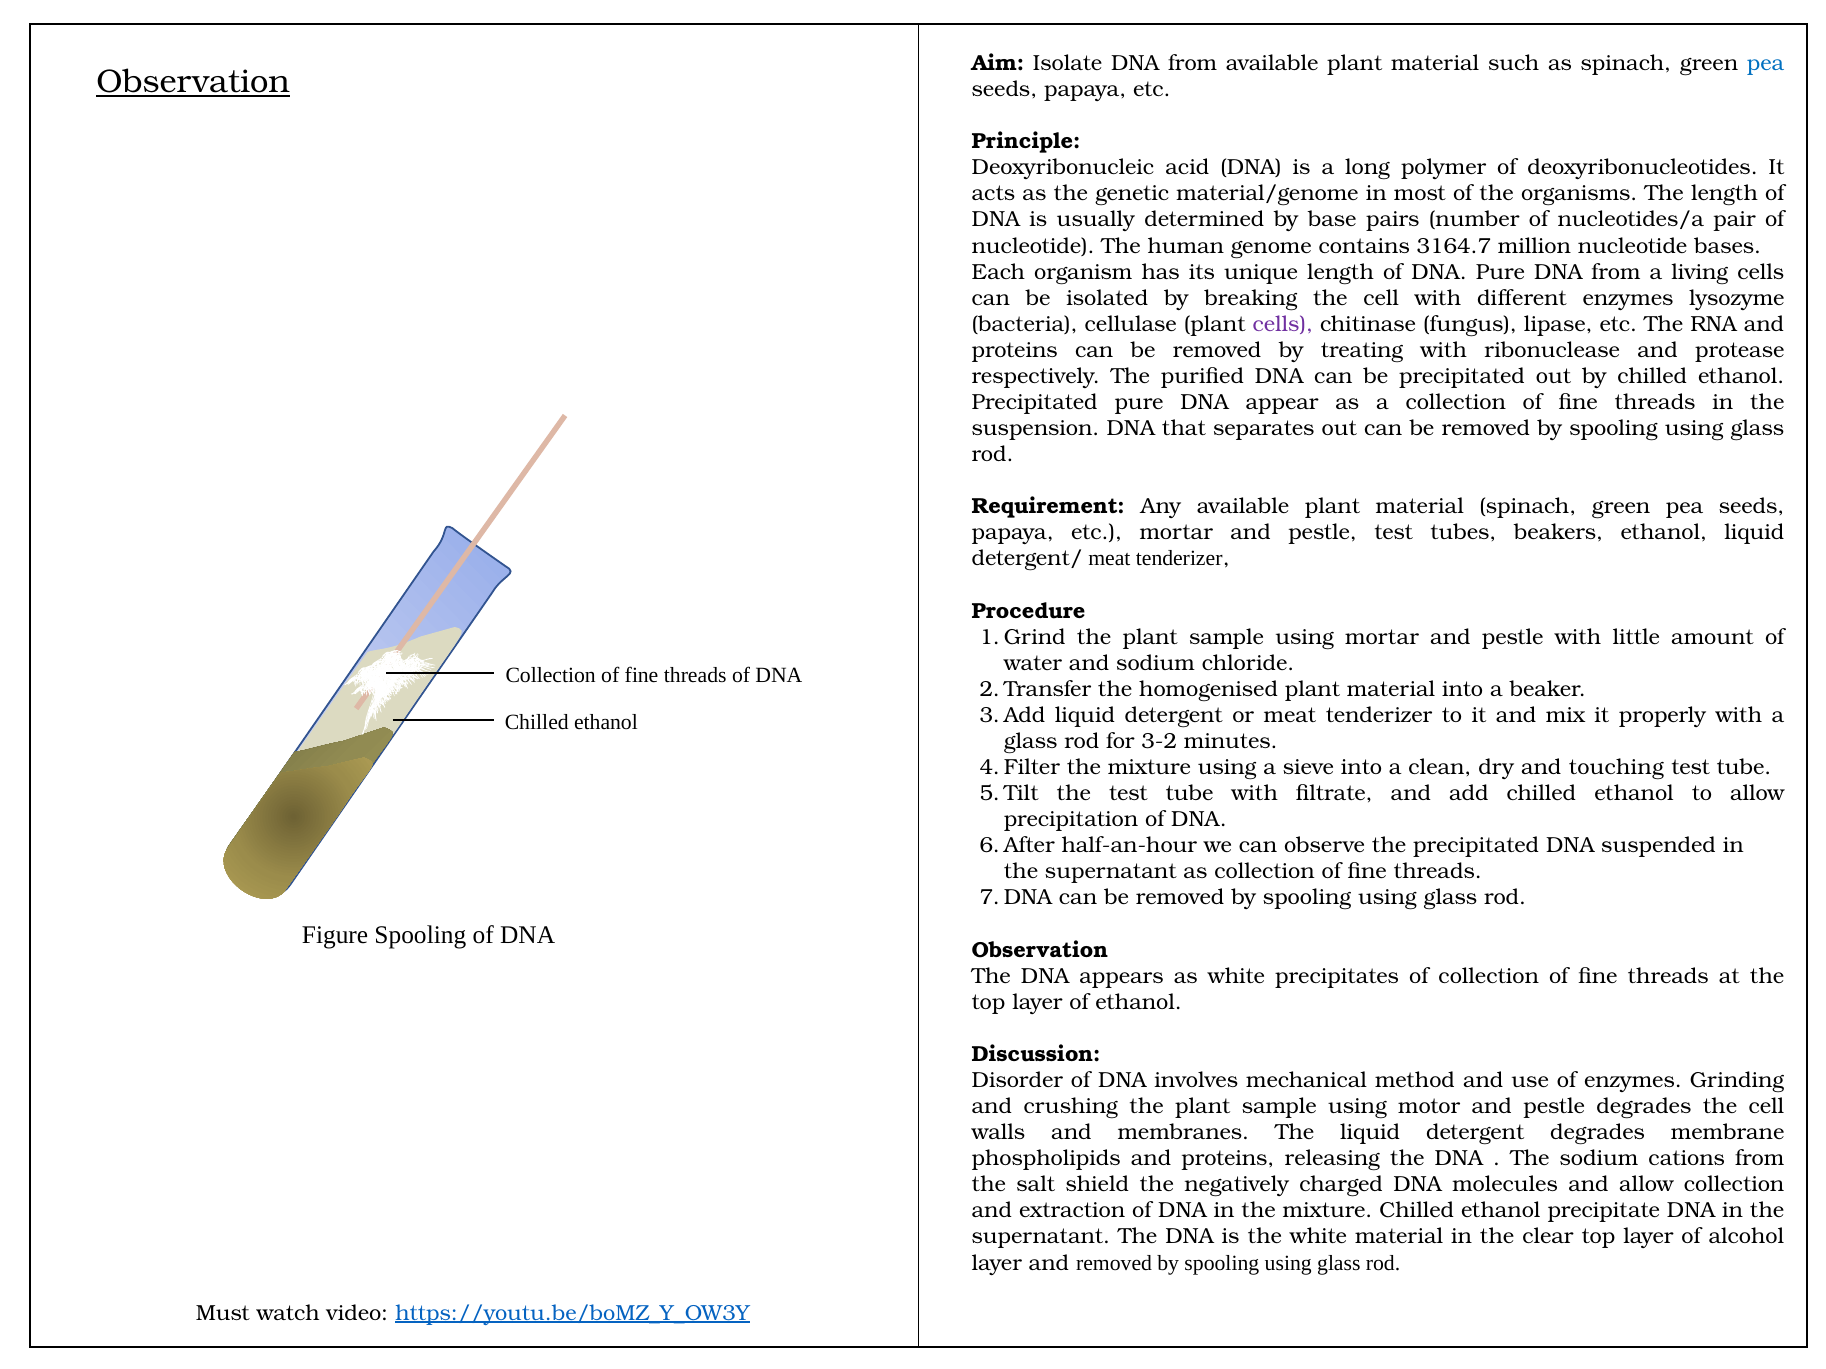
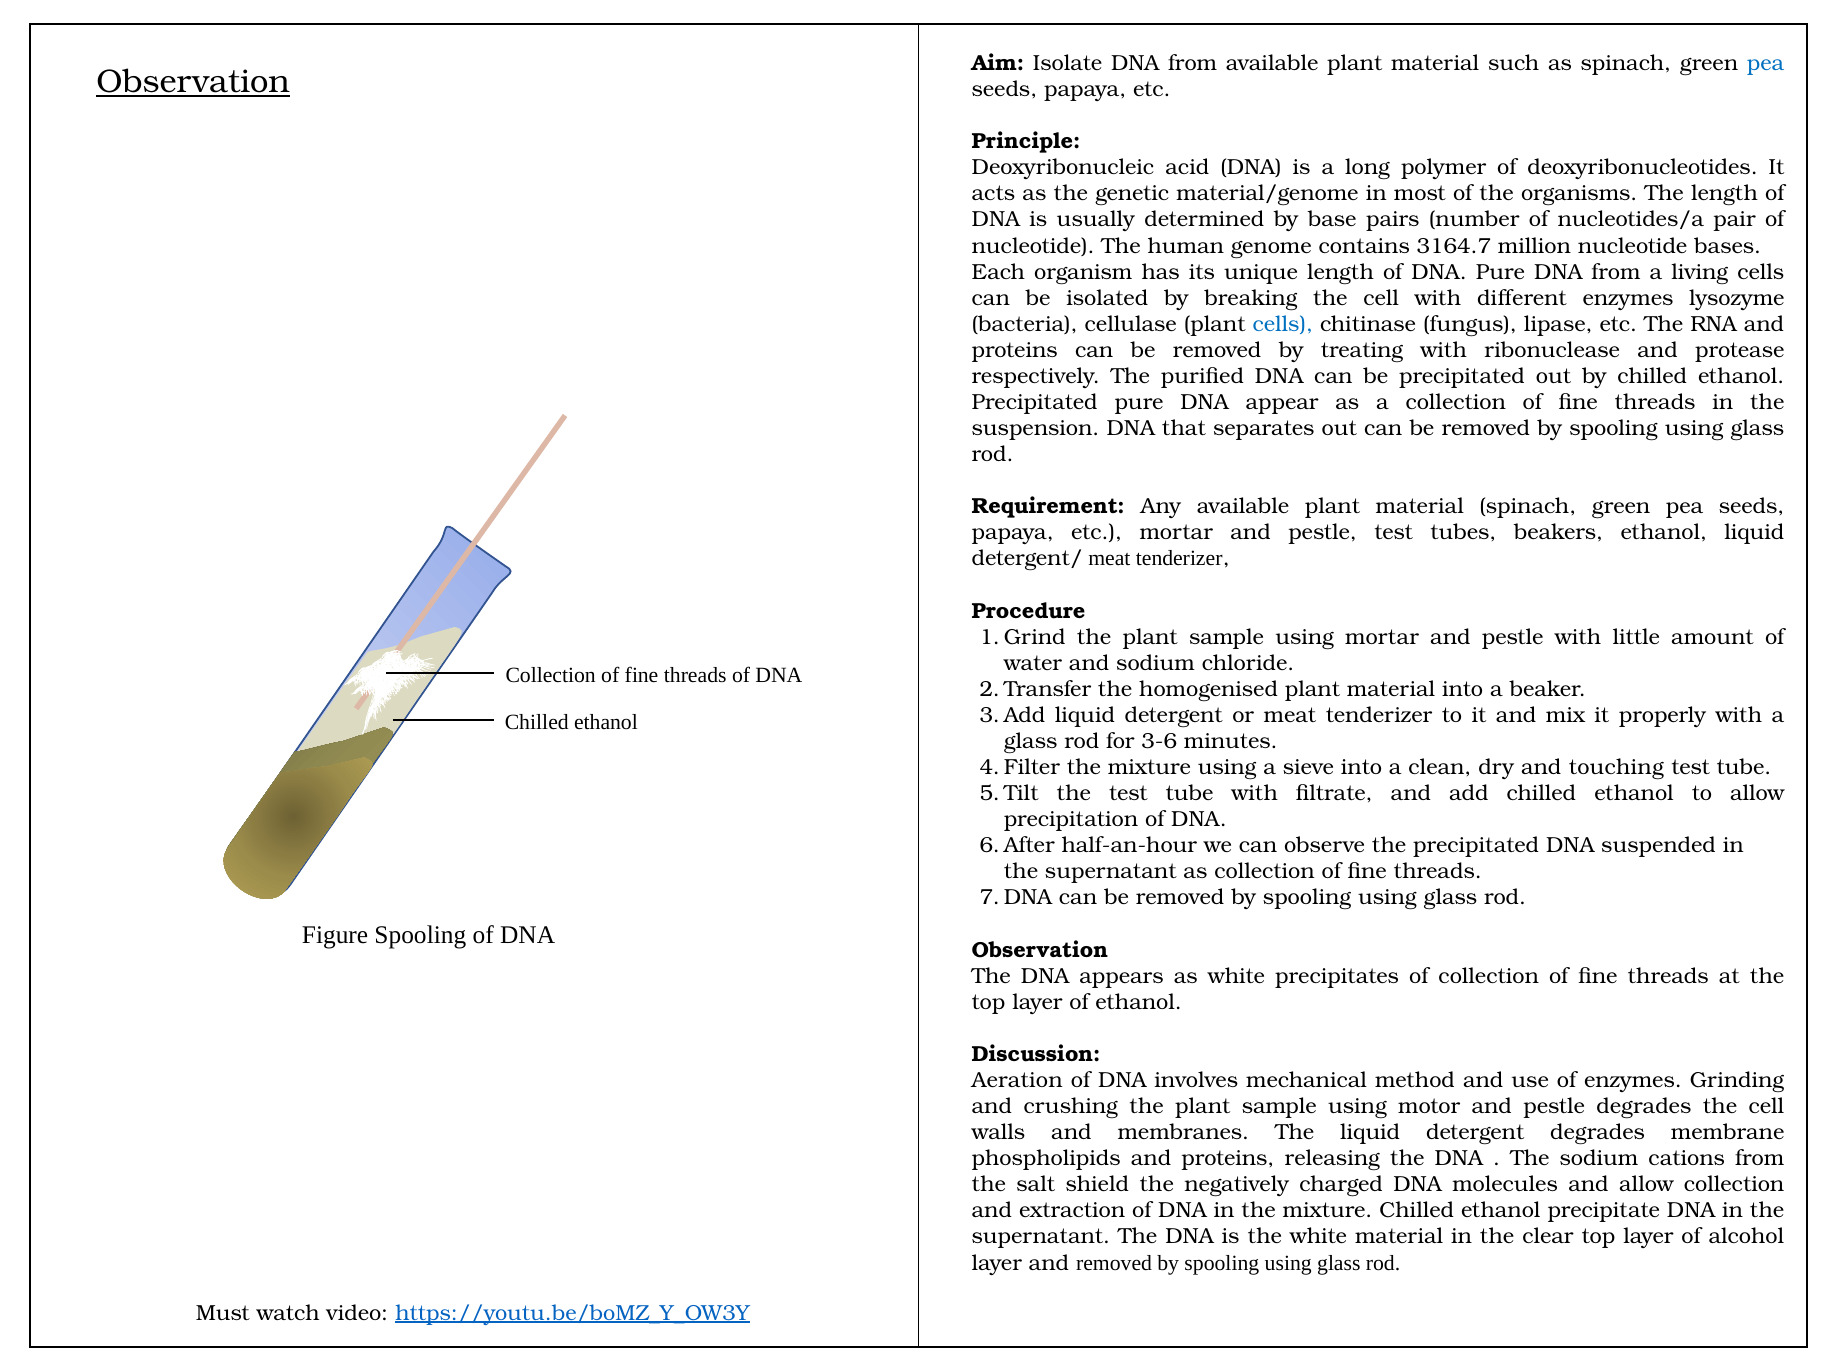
cells at (1283, 324) colour: purple -> blue
3-2: 3-2 -> 3-6
Disorder: Disorder -> Aeration
